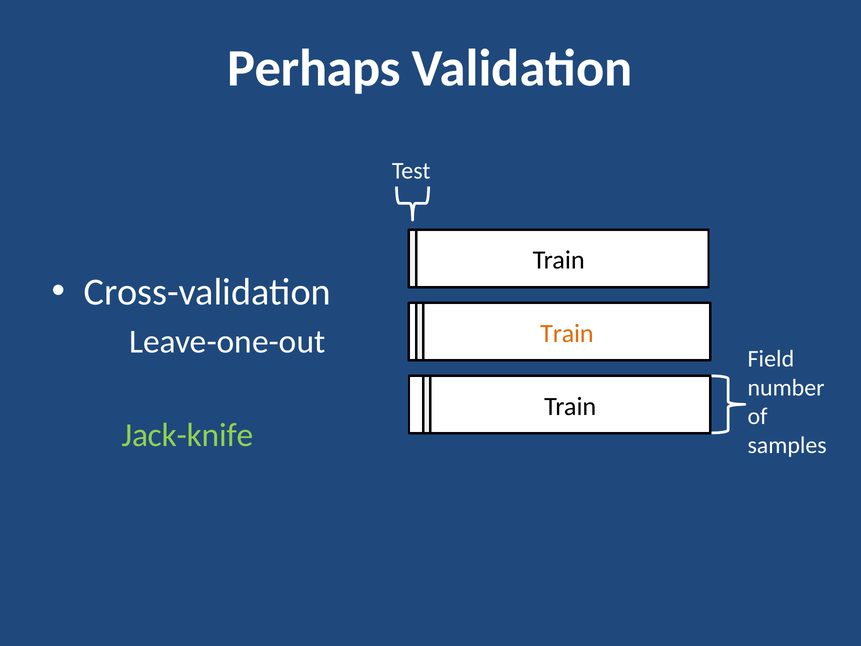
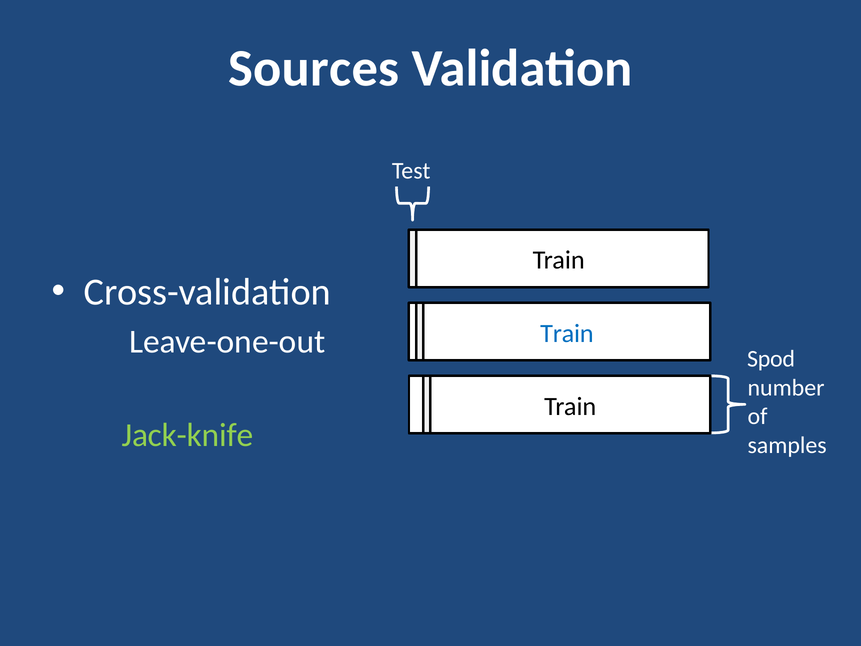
Perhaps: Perhaps -> Sources
Train at (567, 333) colour: orange -> blue
Field: Field -> Spod
